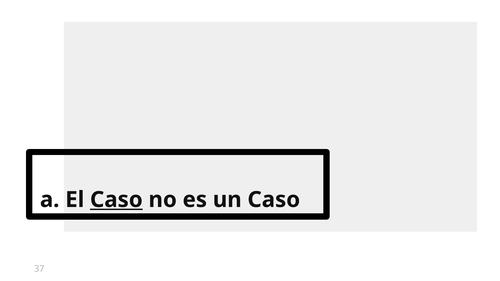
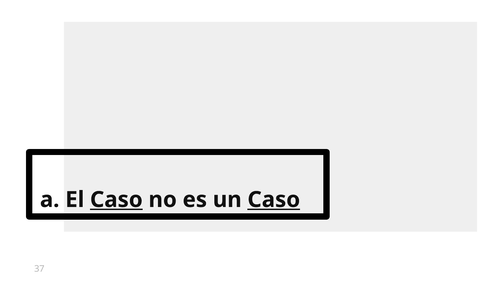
Caso at (274, 200) underline: none -> present
